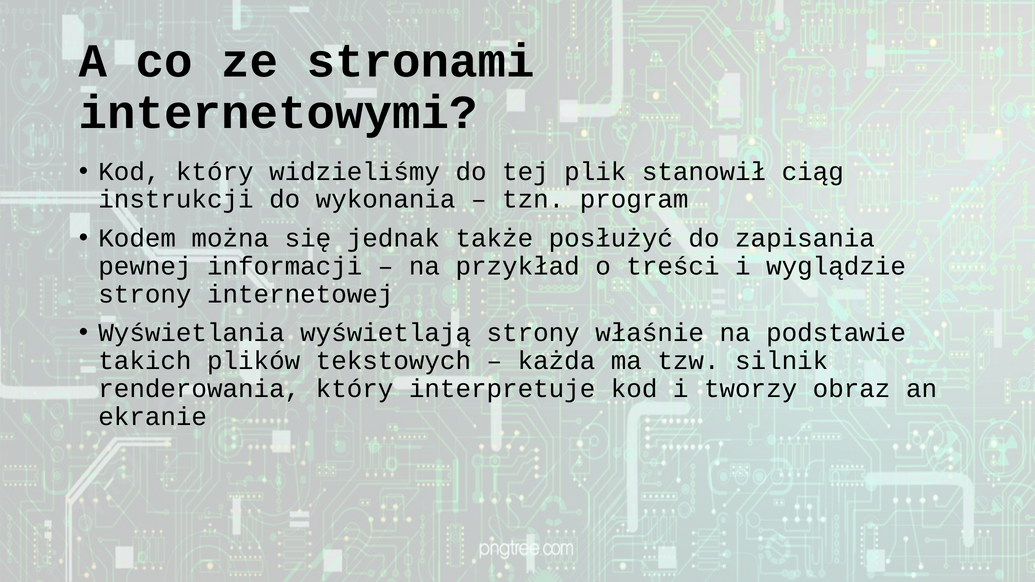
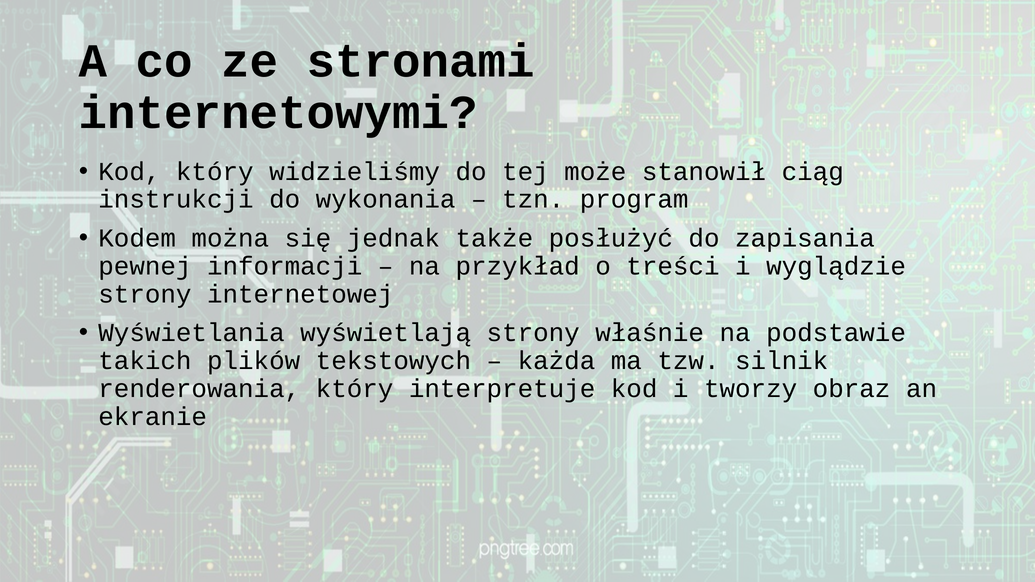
plik: plik -> może
